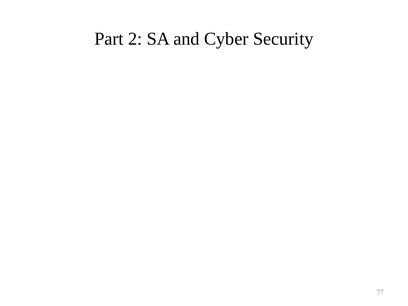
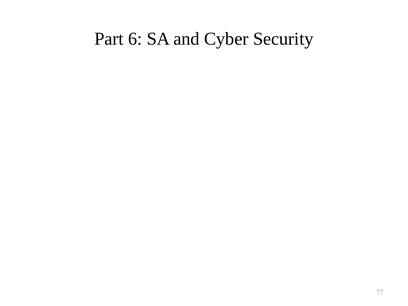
2: 2 -> 6
